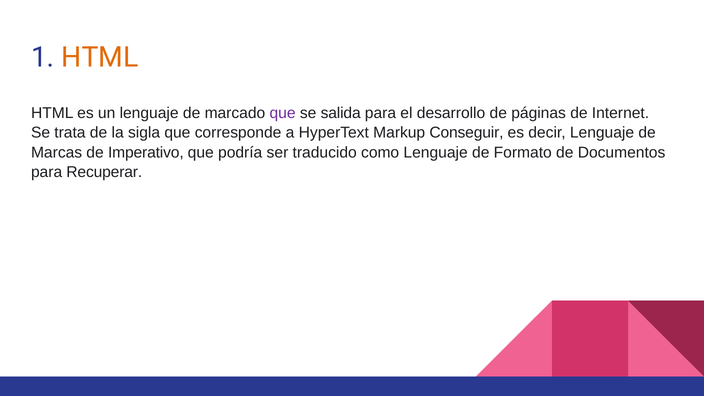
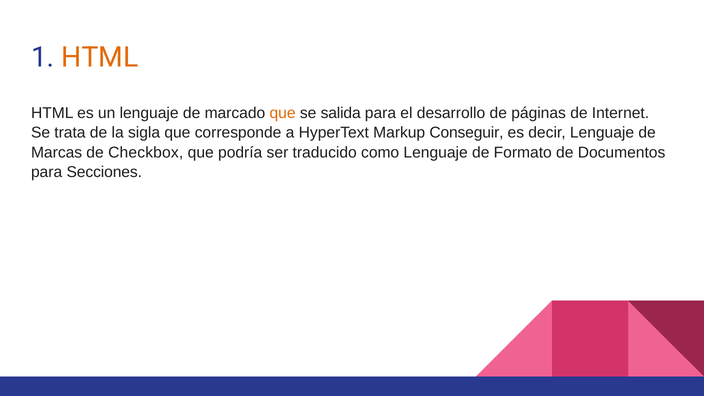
que at (283, 113) colour: purple -> orange
Imperativo: Imperativo -> Checkbox
Recuperar: Recuperar -> Secciones
